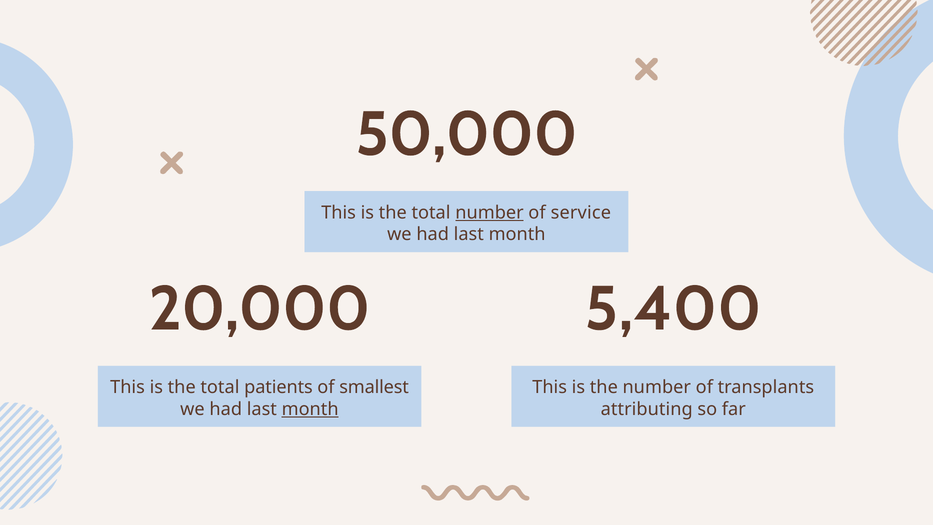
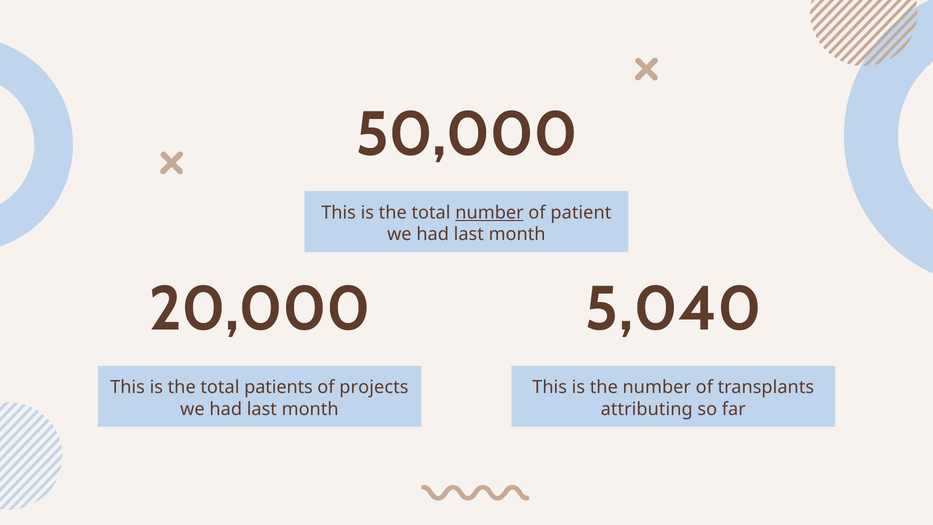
service: service -> patient
5,400: 5,400 -> 5,040
smallest: smallest -> projects
month at (310, 409) underline: present -> none
